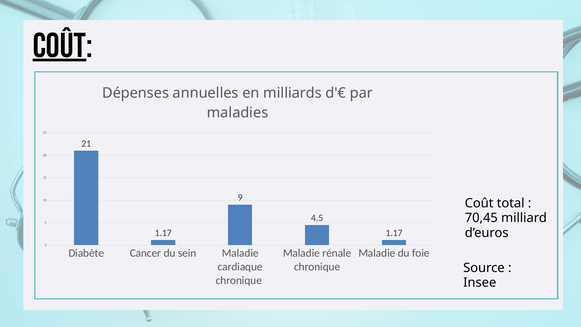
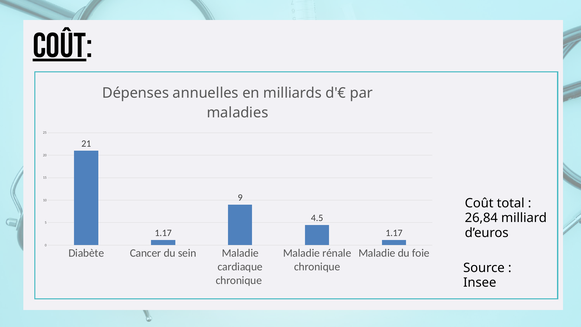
70,45: 70,45 -> 26,84
